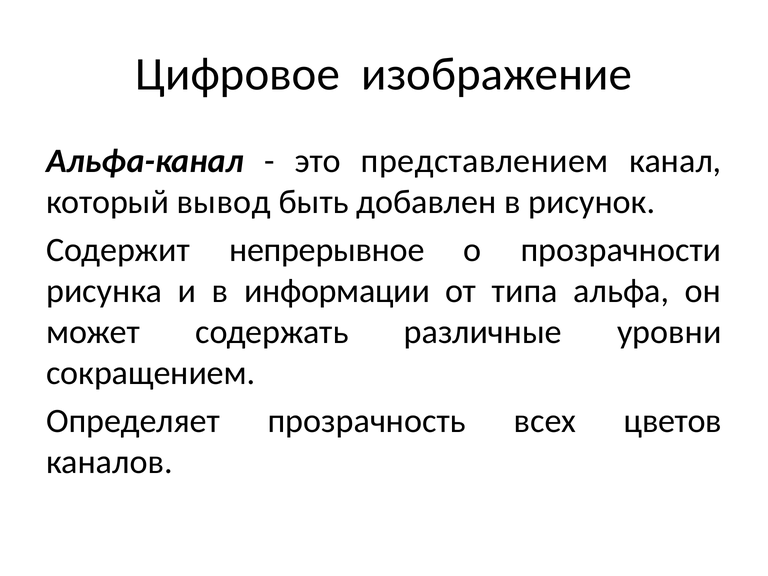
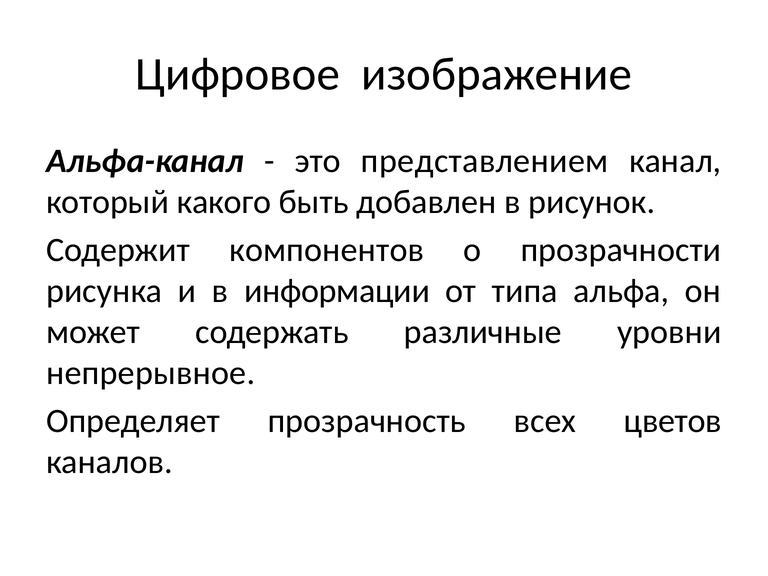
вывод: вывод -> какого
непрерывное: непрерывное -> компонентов
сокращением: сокращением -> непрерывное
